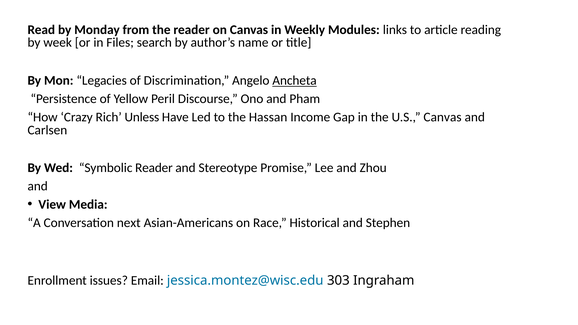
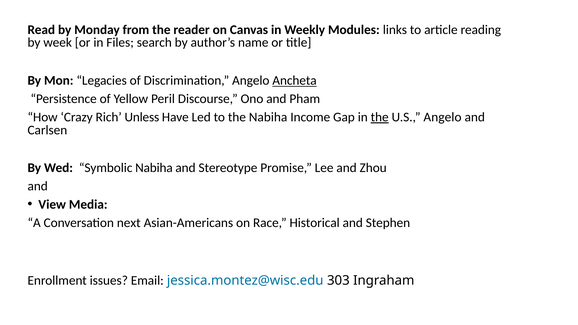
the Hassan: Hassan -> Nabiha
the at (380, 117) underline: none -> present
U.S Canvas: Canvas -> Angelo
Symbolic Reader: Reader -> Nabiha
